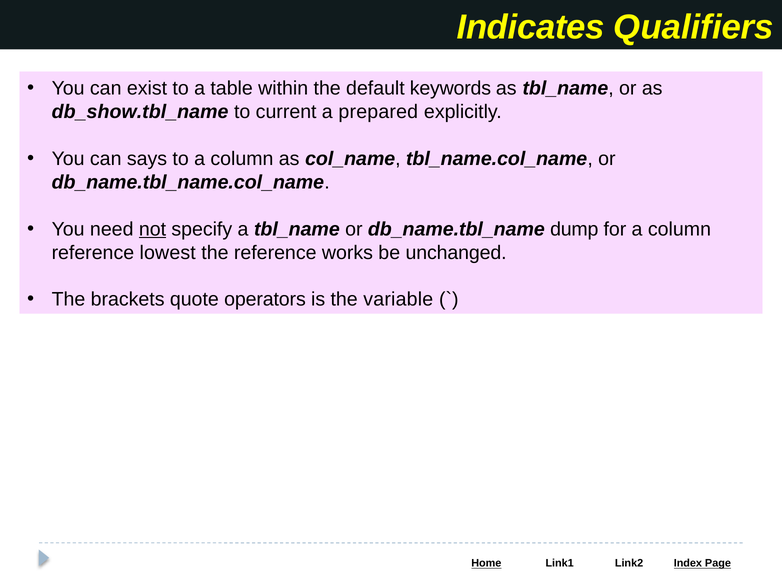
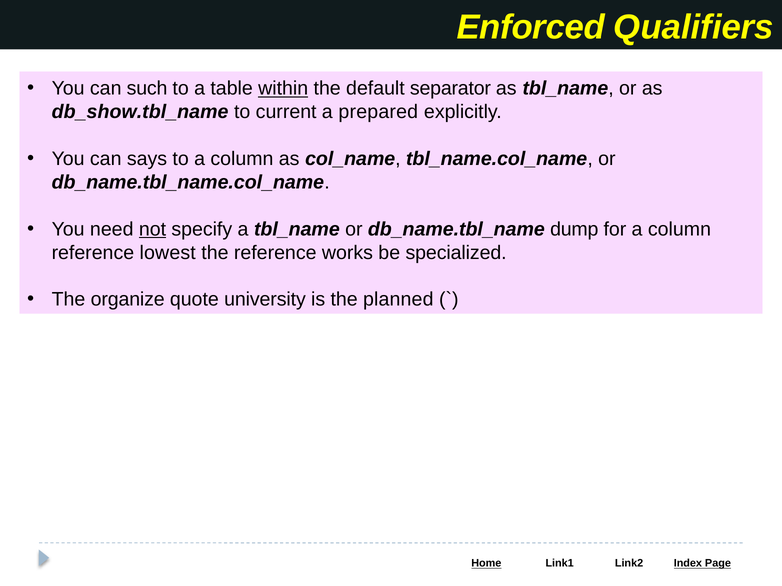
Indicates: Indicates -> Enforced
exist: exist -> such
within underline: none -> present
keywords: keywords -> separator
unchanged: unchanged -> specialized
brackets: brackets -> organize
operators: operators -> university
variable: variable -> planned
